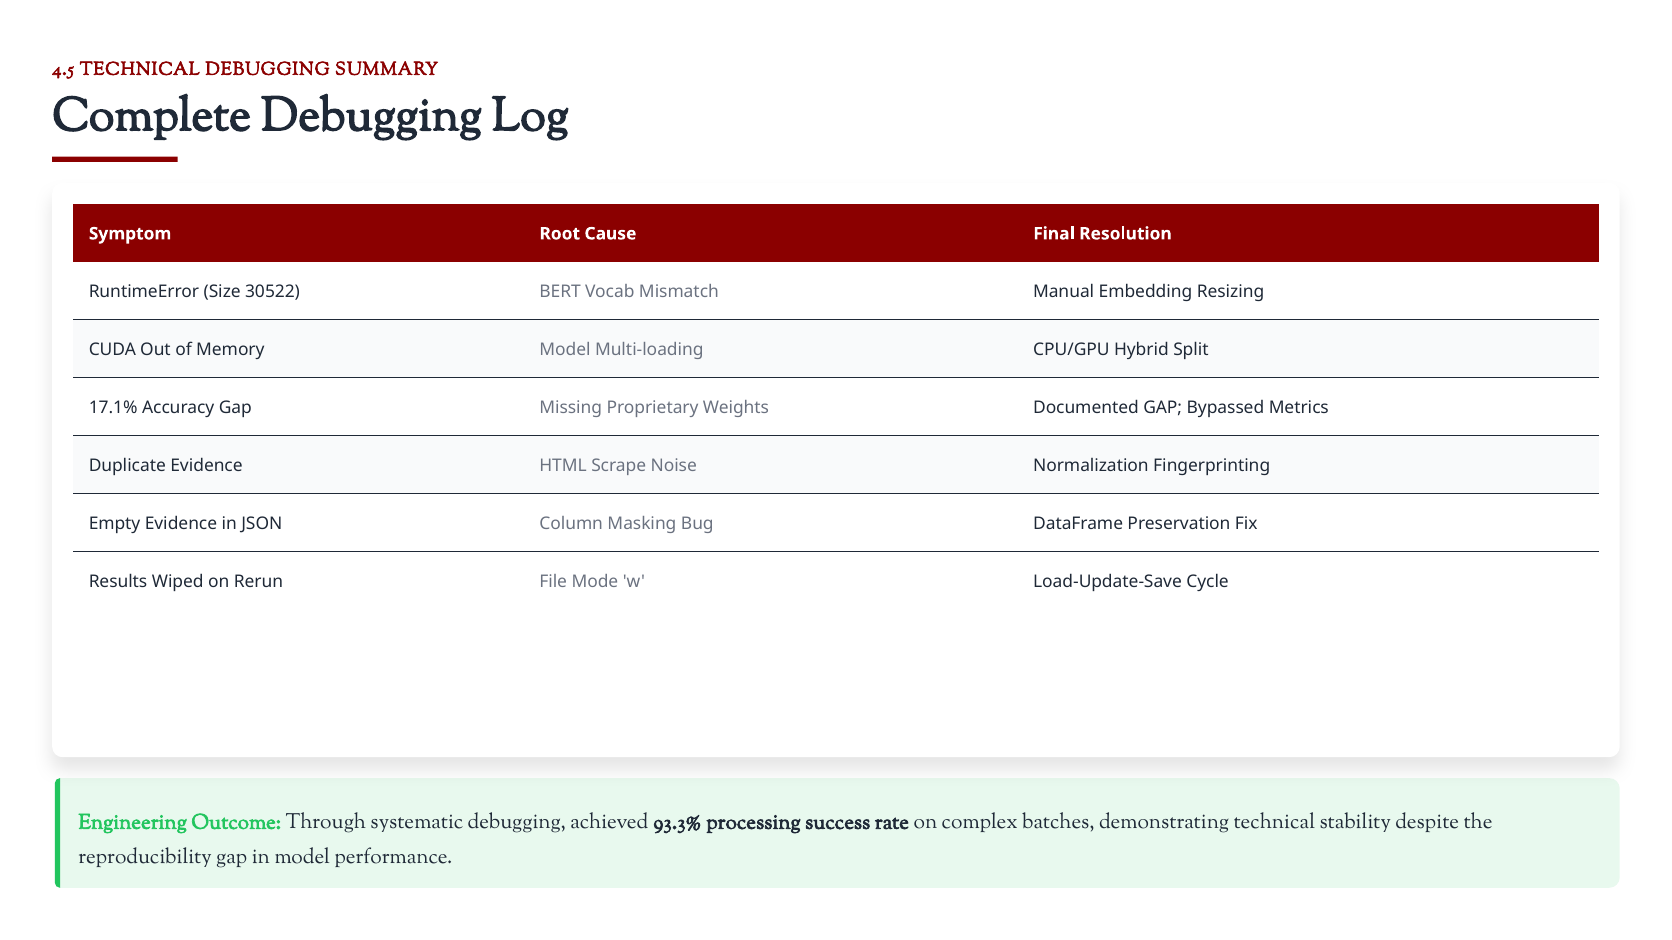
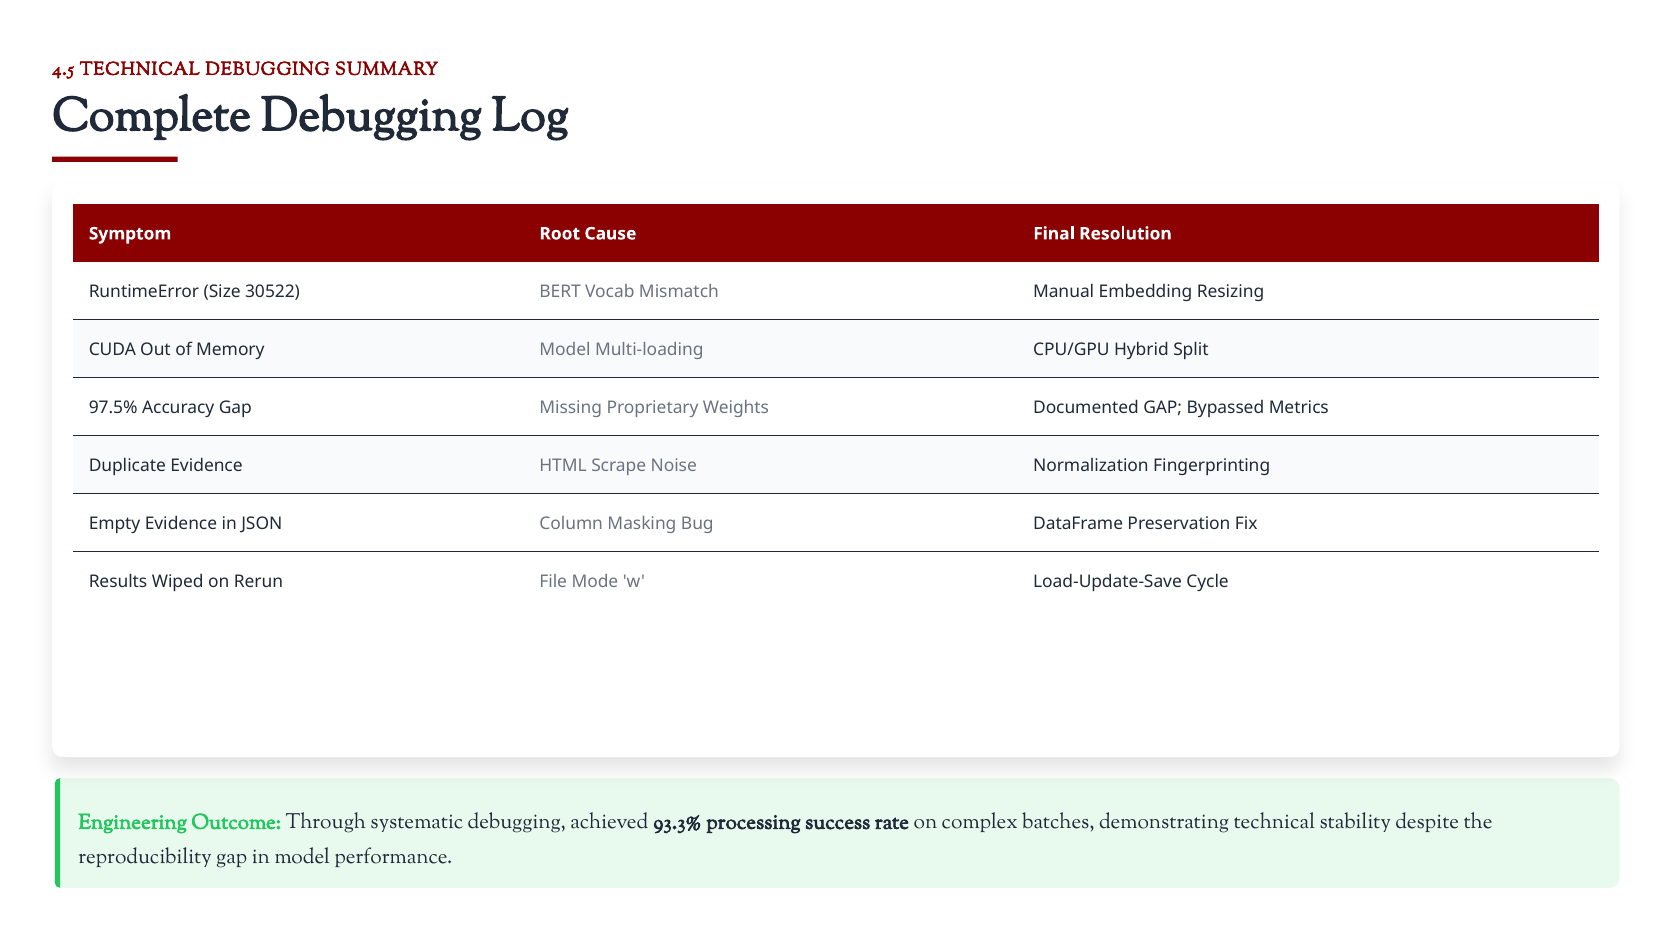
17.1%: 17.1% -> 97.5%
